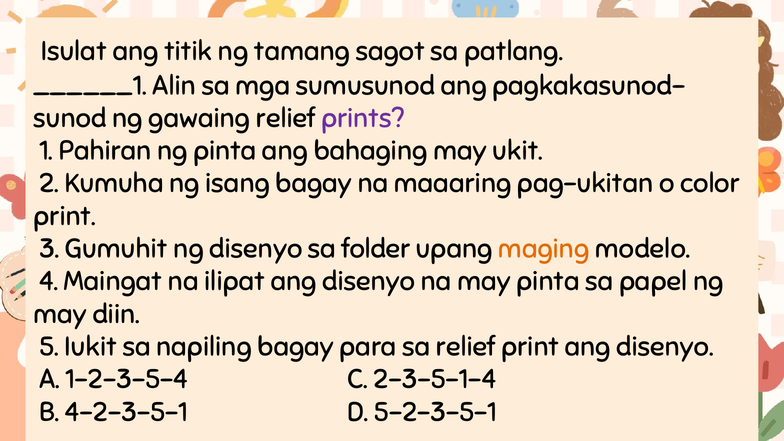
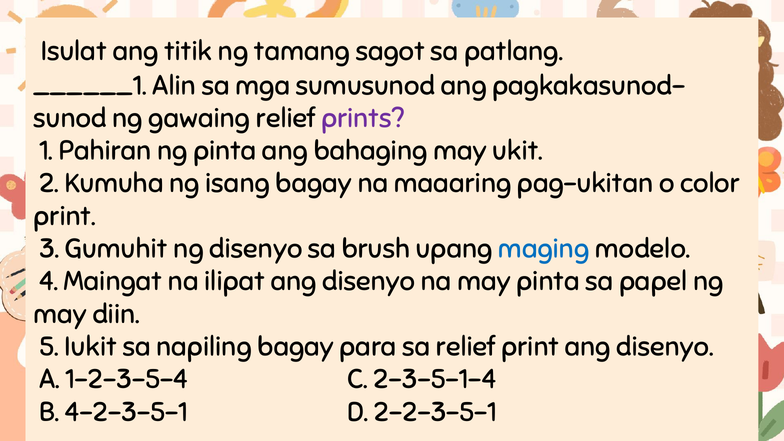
folder: folder -> brush
maging colour: orange -> blue
5-2-3-5-1: 5-2-3-5-1 -> 2-2-3-5-1
